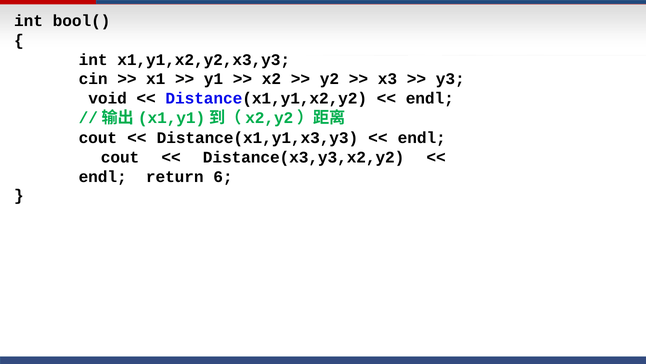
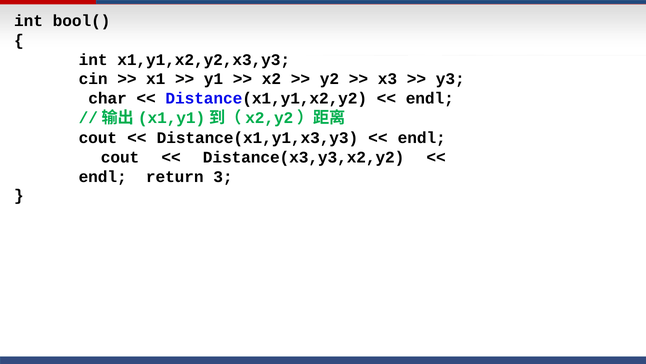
void: void -> char
6: 6 -> 3
